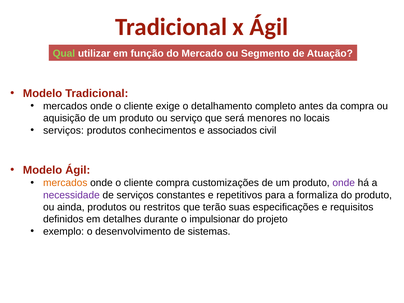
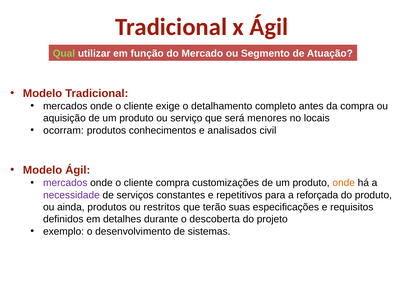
serviços at (64, 130): serviços -> ocorram
associados: associados -> analisados
mercados at (65, 183) colour: orange -> purple
onde at (344, 183) colour: purple -> orange
formaliza: formaliza -> reforçada
impulsionar: impulsionar -> descoberta
